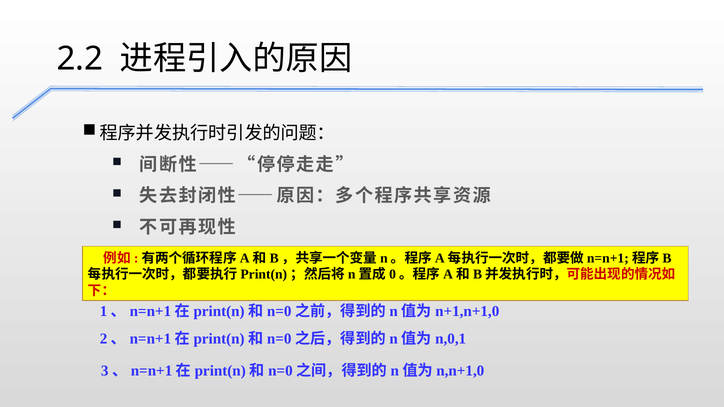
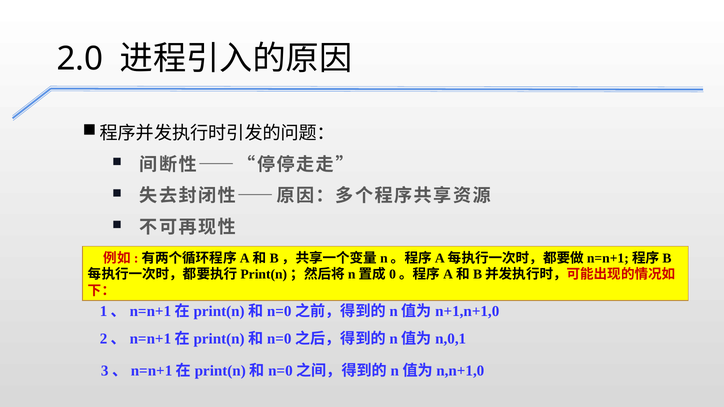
2.2: 2.2 -> 2.0
